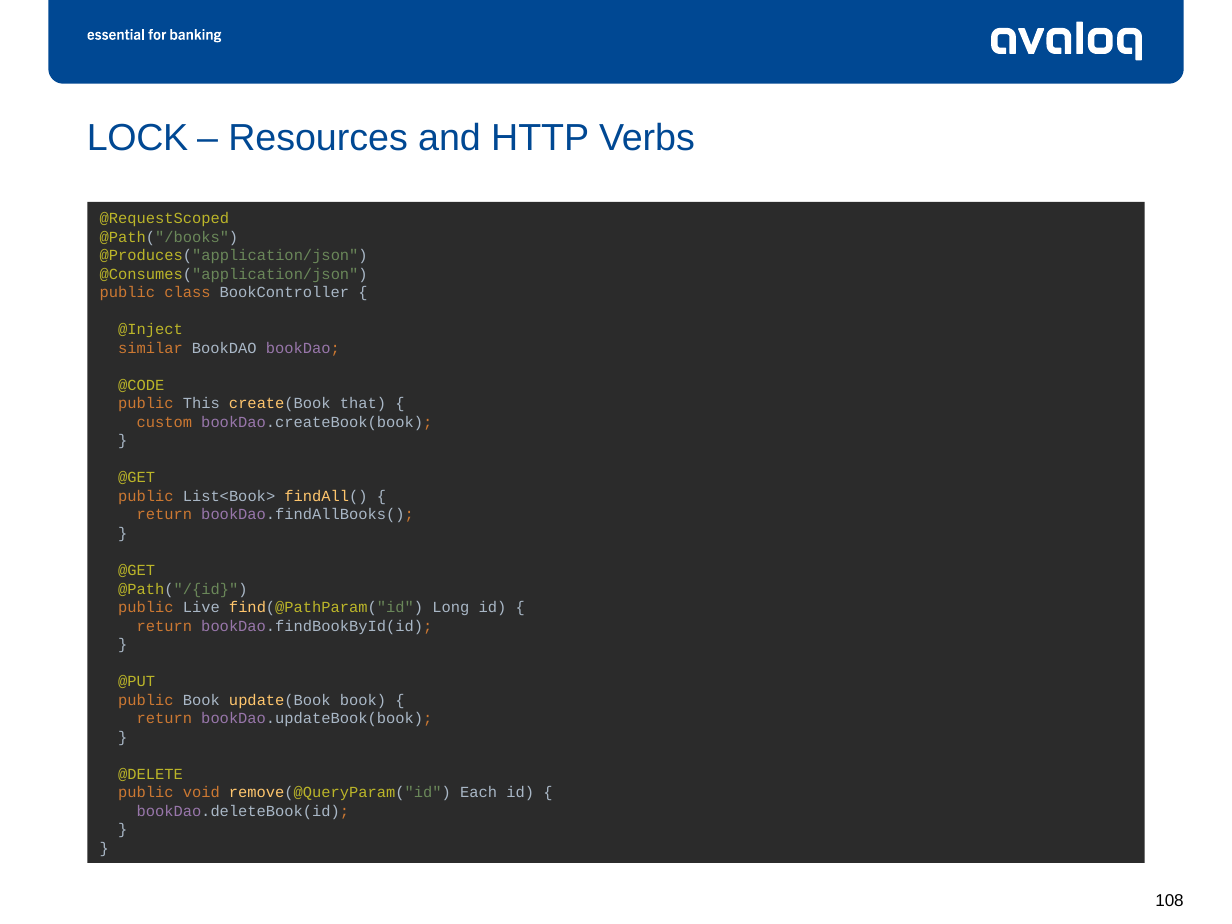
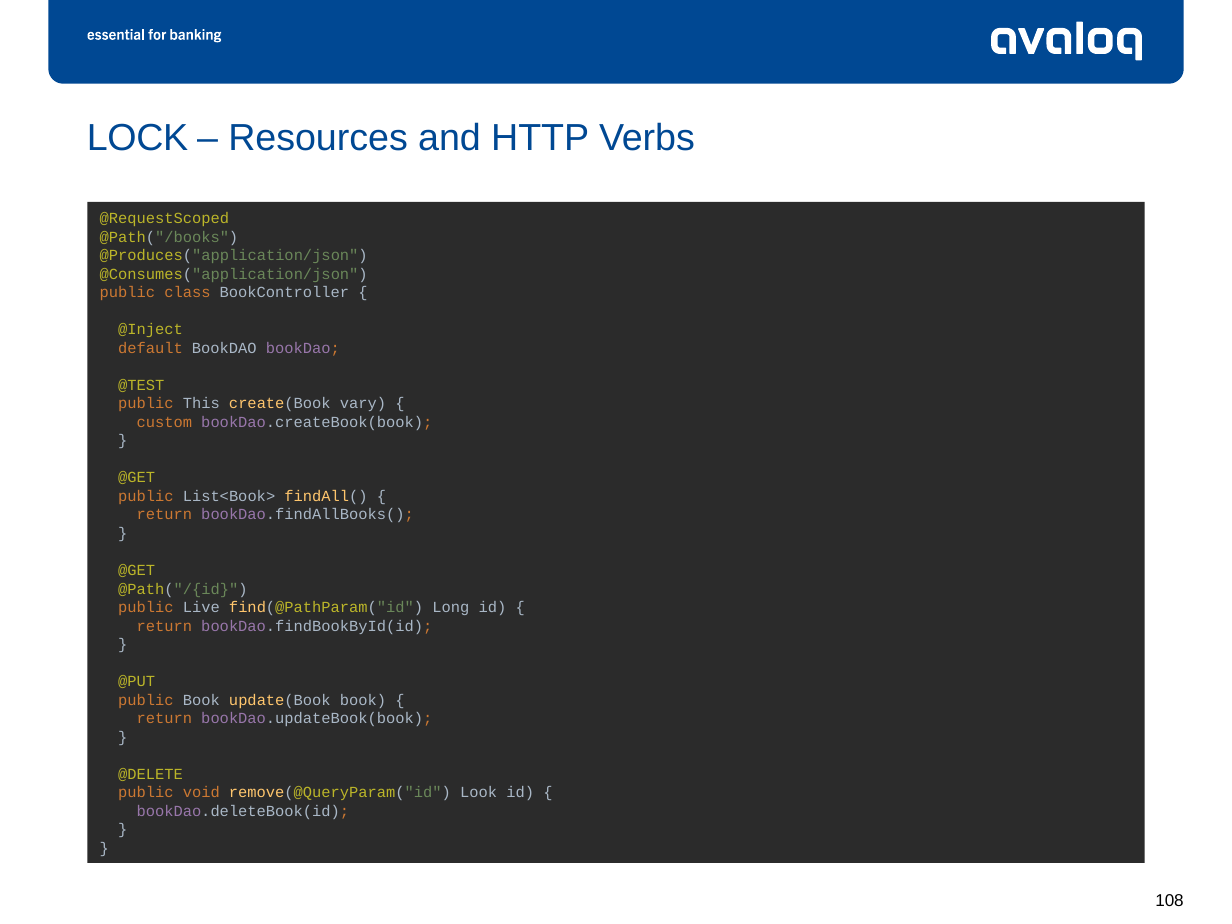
similar: similar -> default
@CODE: @CODE -> @TEST
that: that -> vary
Each: Each -> Look
